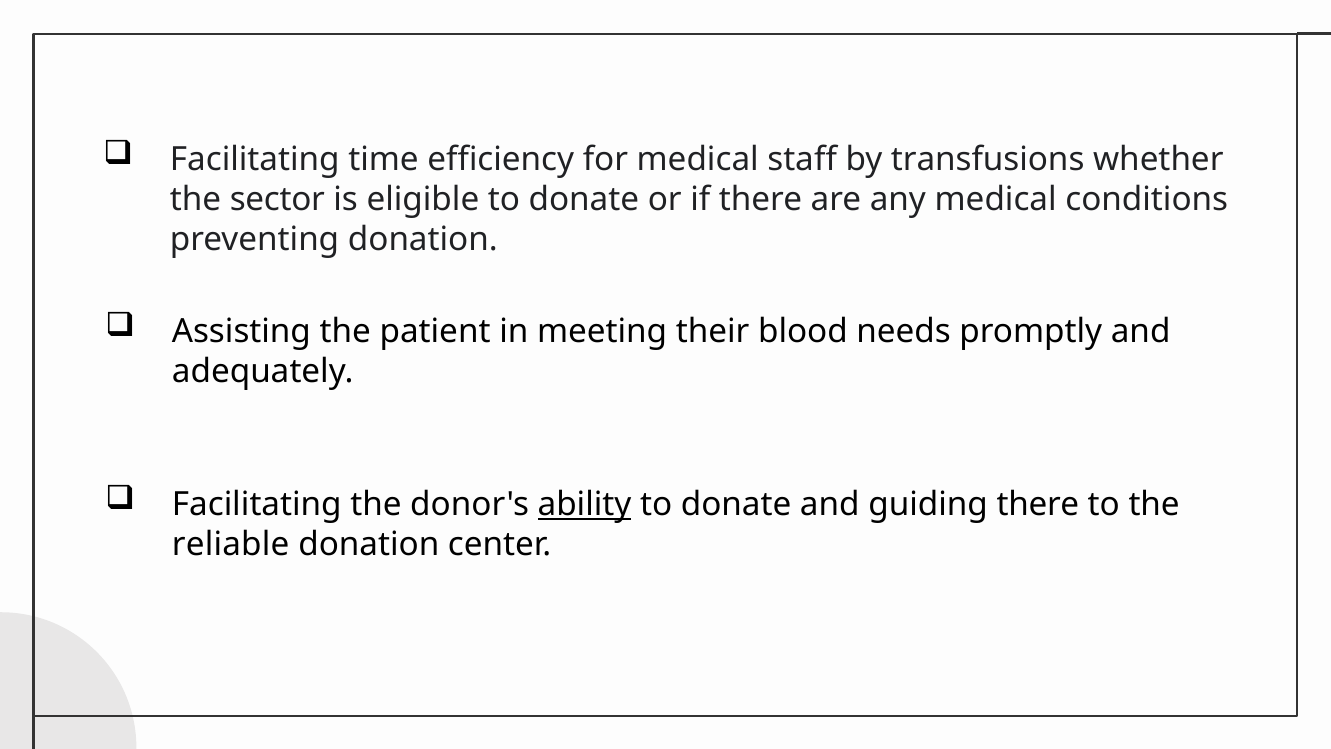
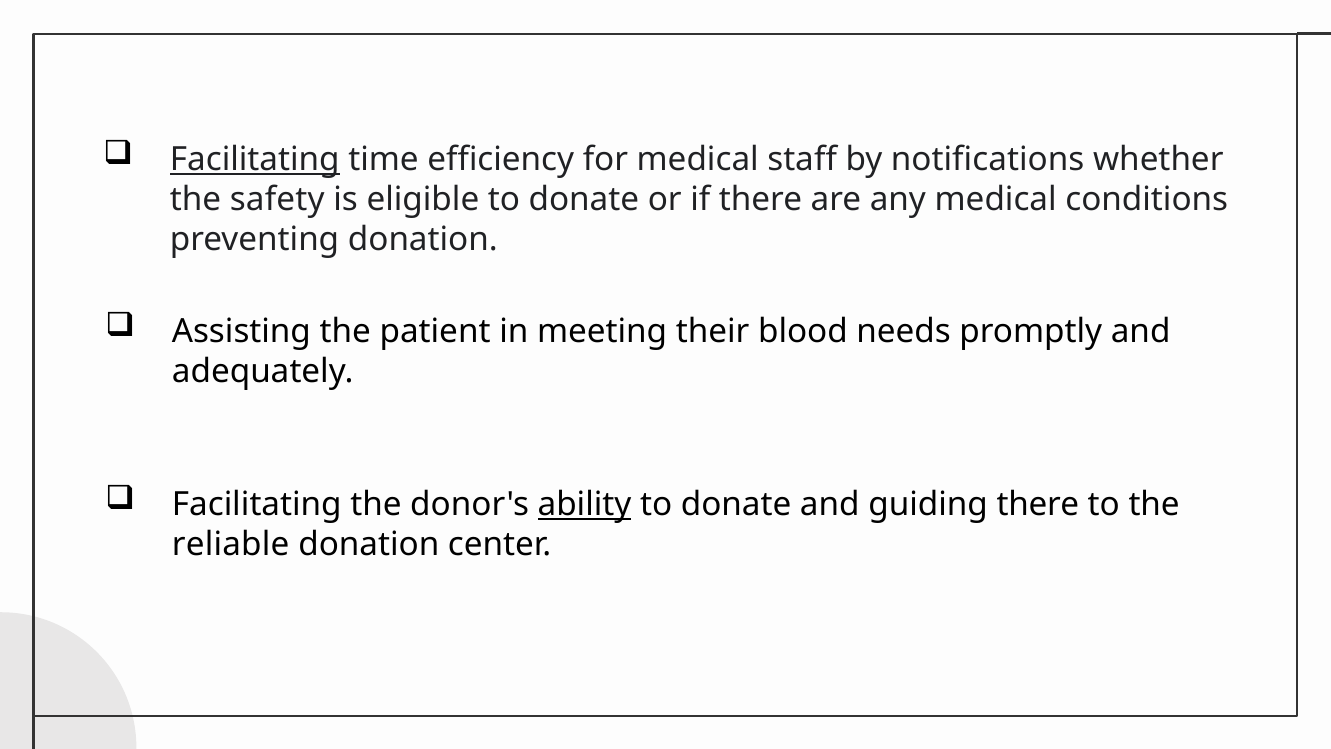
Facilitating at (255, 159) underline: none -> present
transfusions: transfusions -> notifications
sector: sector -> safety
